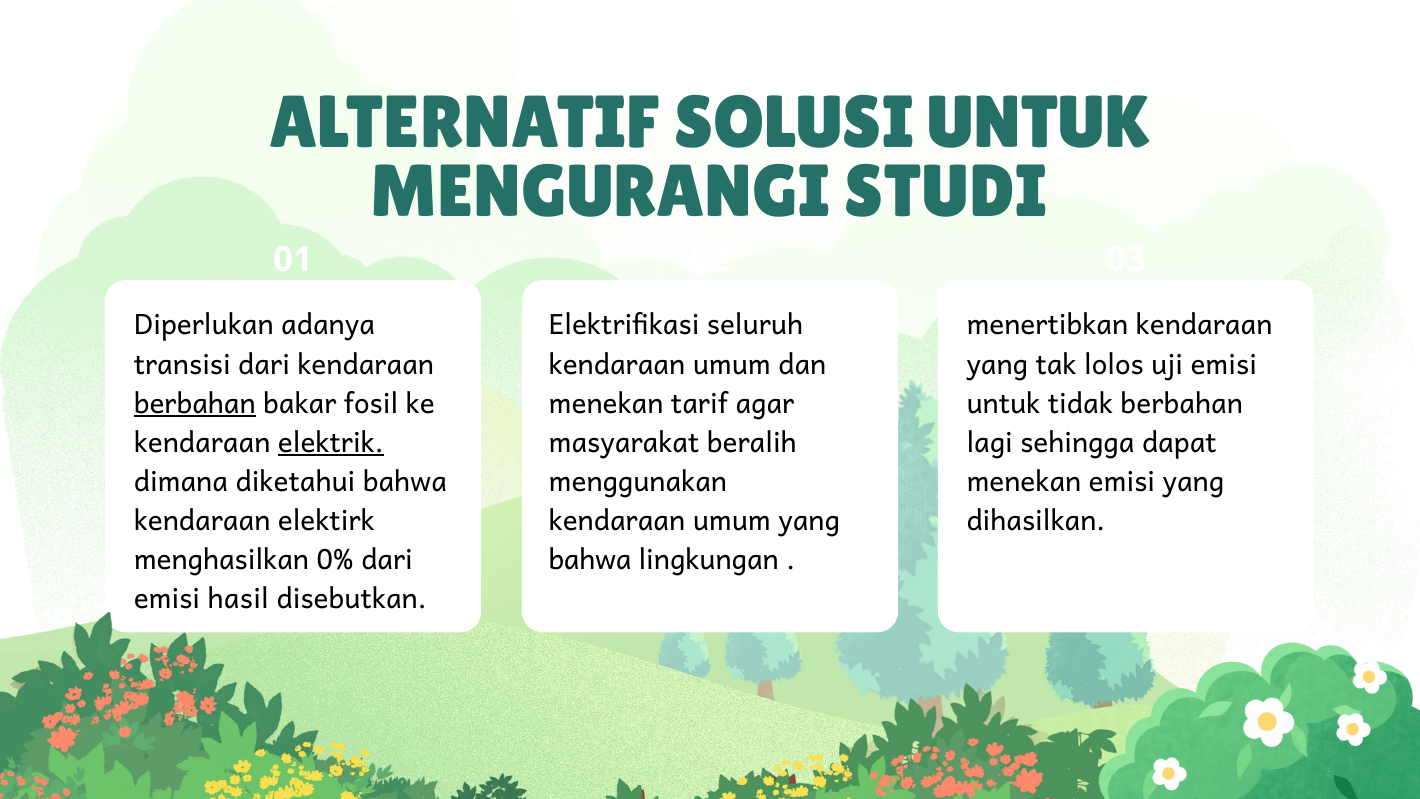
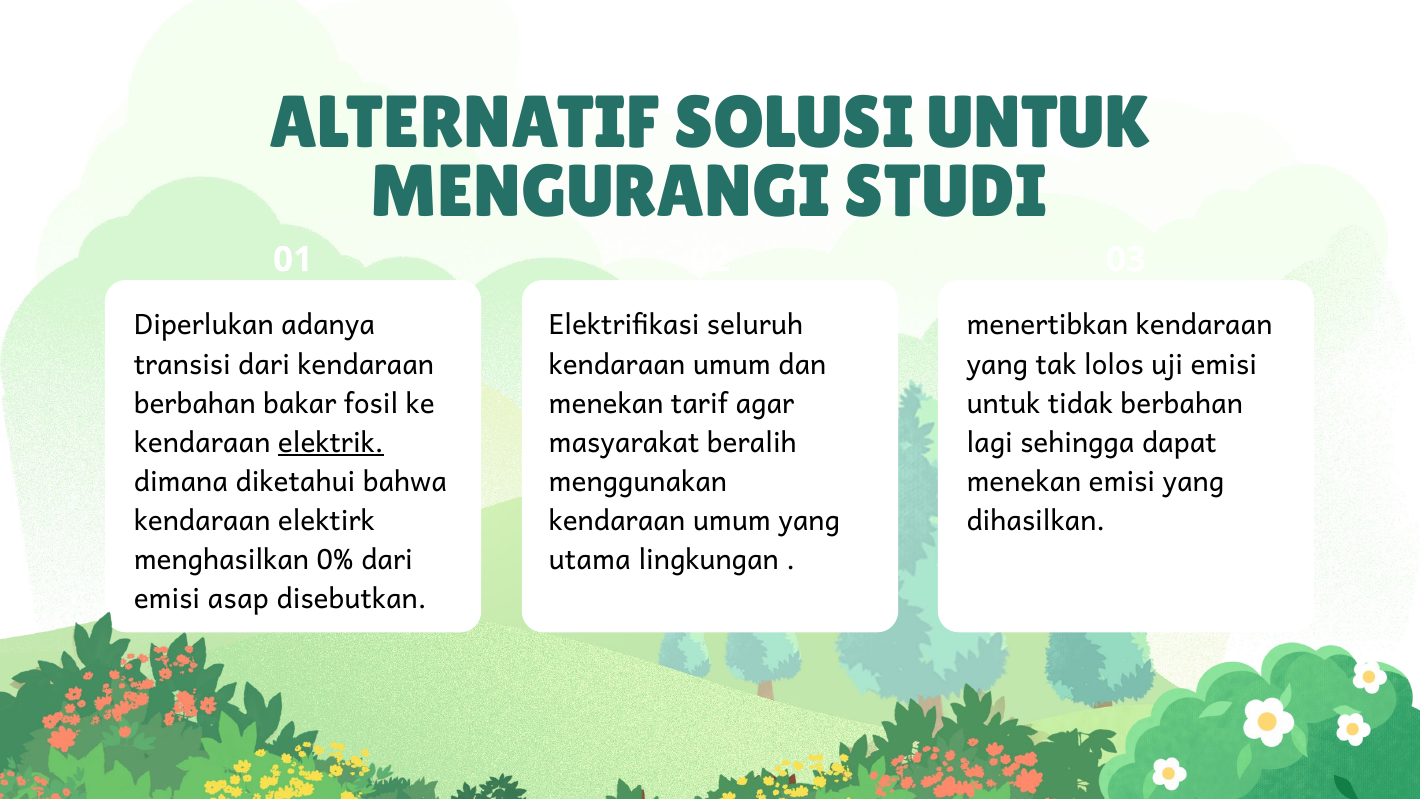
berbahan at (195, 404) underline: present -> none
bahwa at (590, 560): bahwa -> utama
hasil: hasil -> asap
